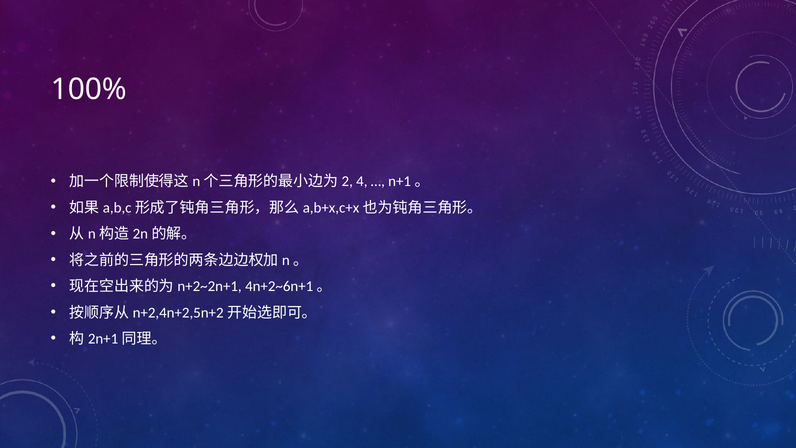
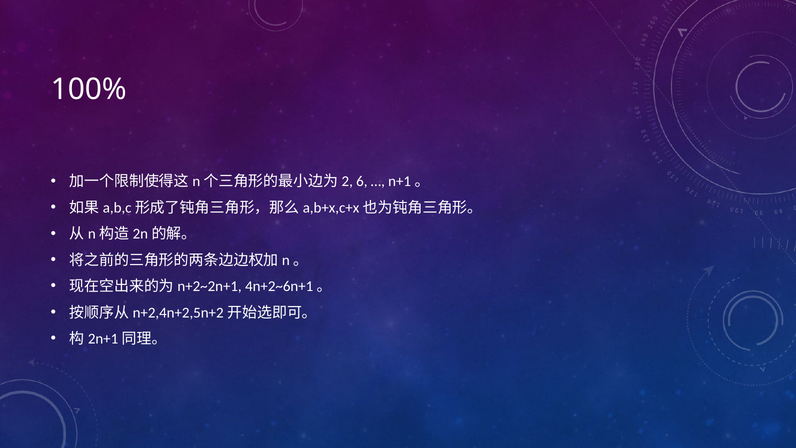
4: 4 -> 6
